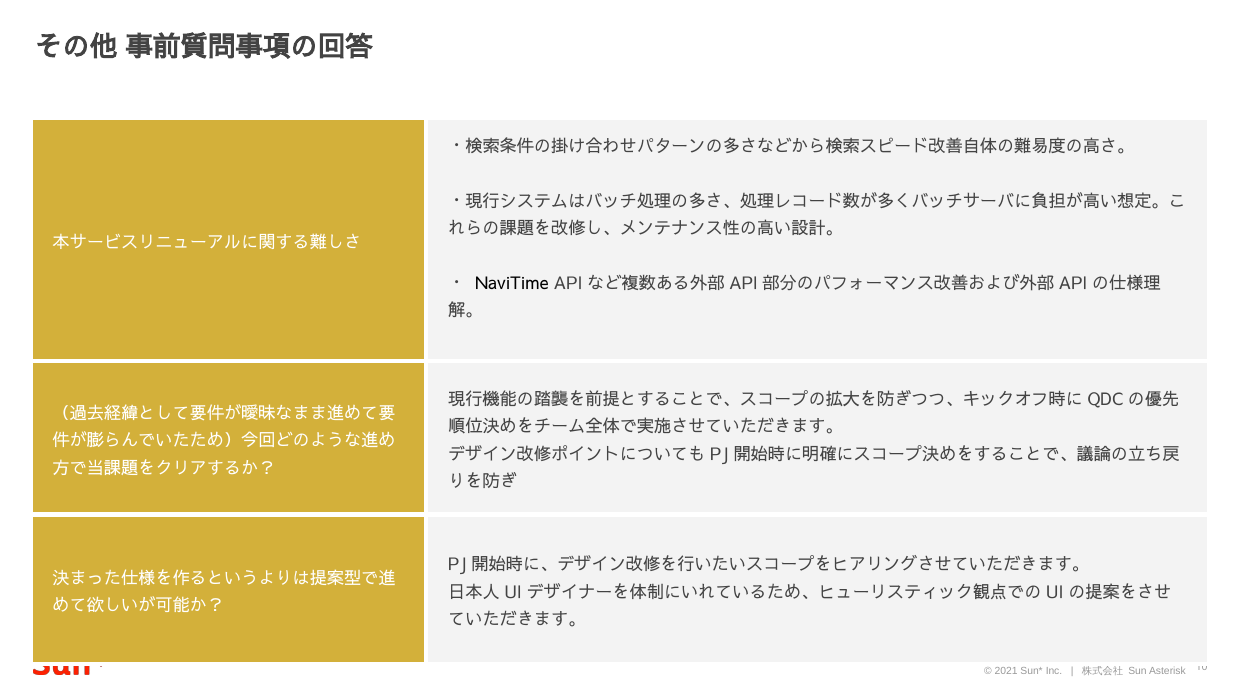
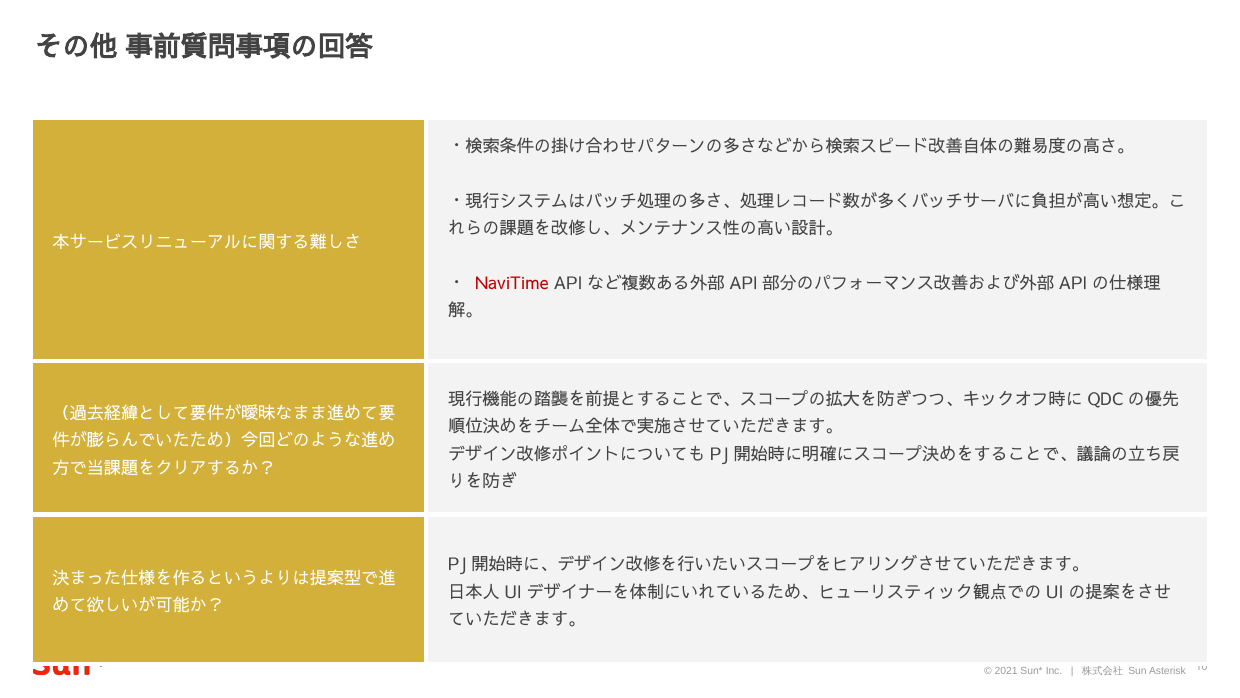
NaviTime colour: black -> red
